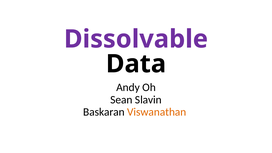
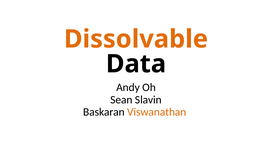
Dissolvable colour: purple -> orange
